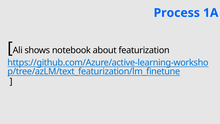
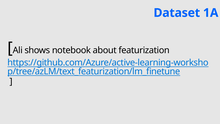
Process: Process -> Dataset
